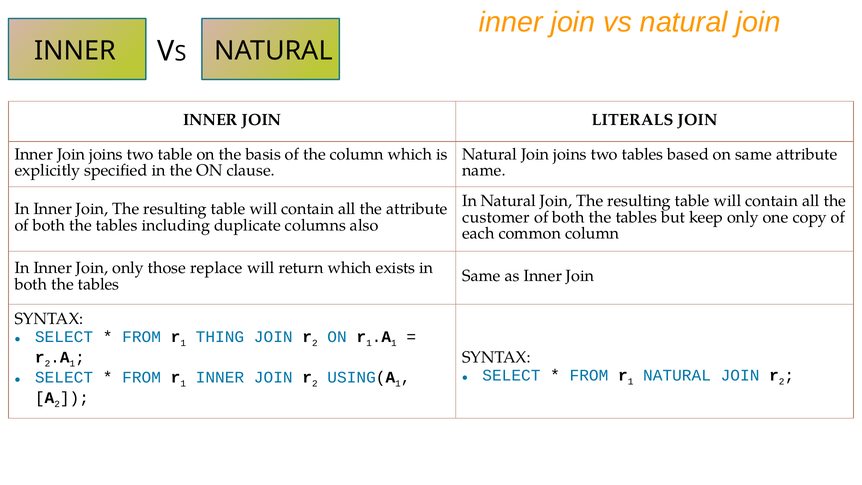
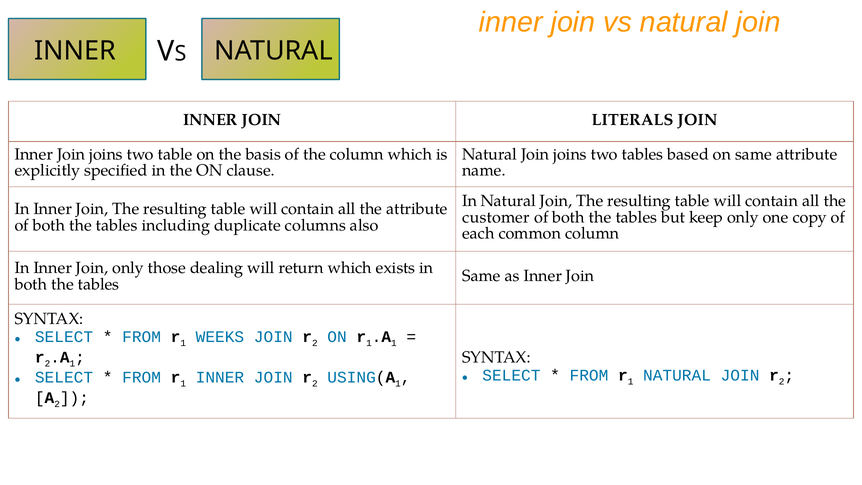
replace: replace -> dealing
THING: THING -> WEEKS
